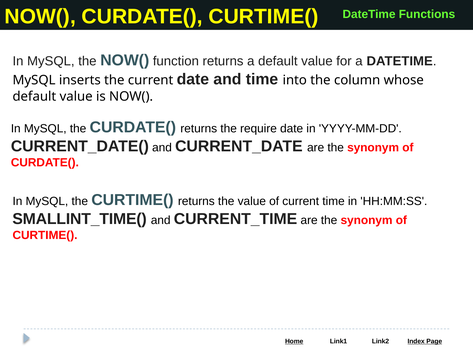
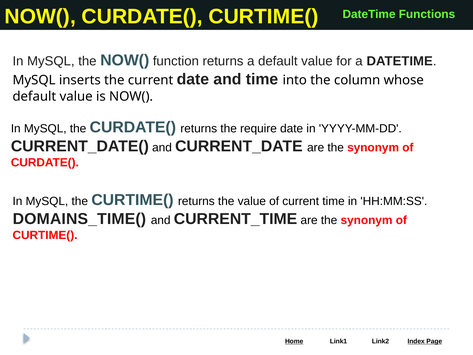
SMALLINT_TIME(: SMALLINT_TIME( -> DOMAINS_TIME(
